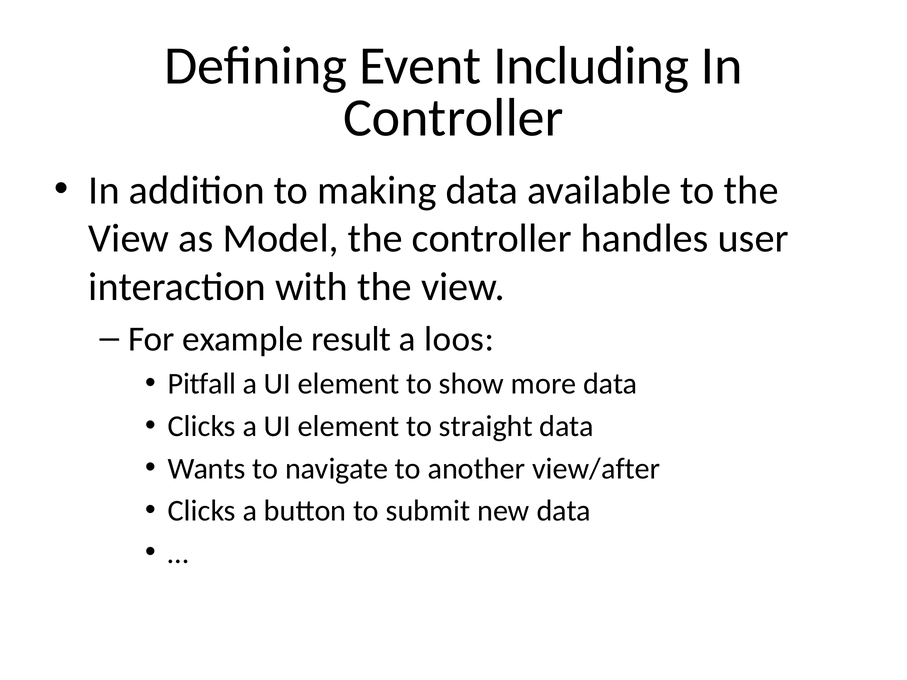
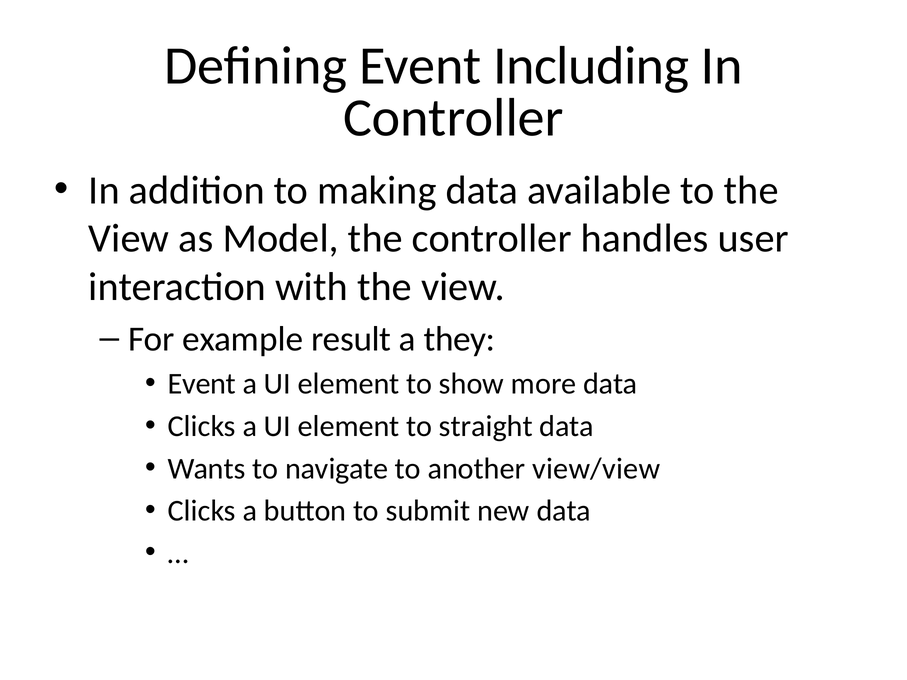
loos: loos -> they
Pitfall at (202, 384): Pitfall -> Event
view/after: view/after -> view/view
